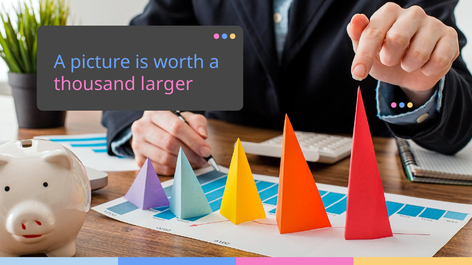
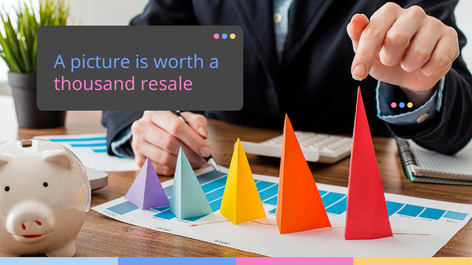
larger: larger -> resale
